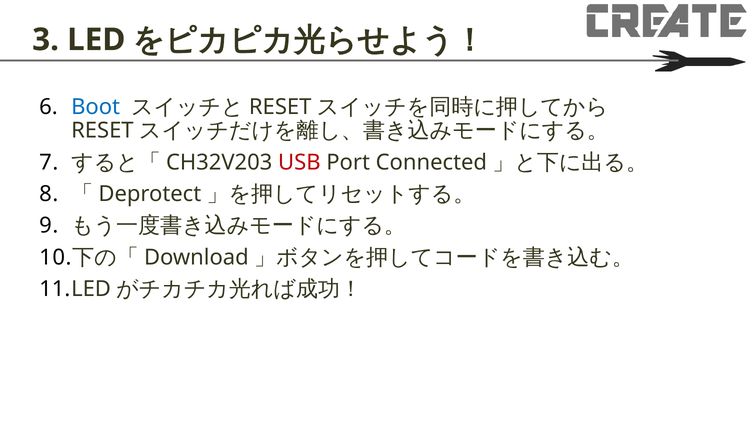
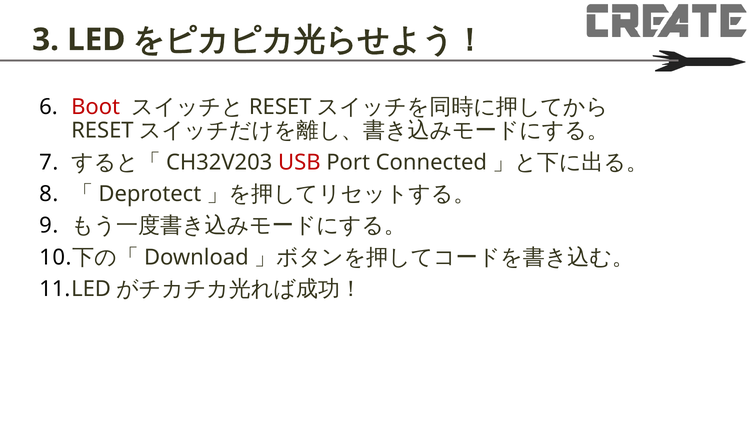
Boot colour: blue -> red
